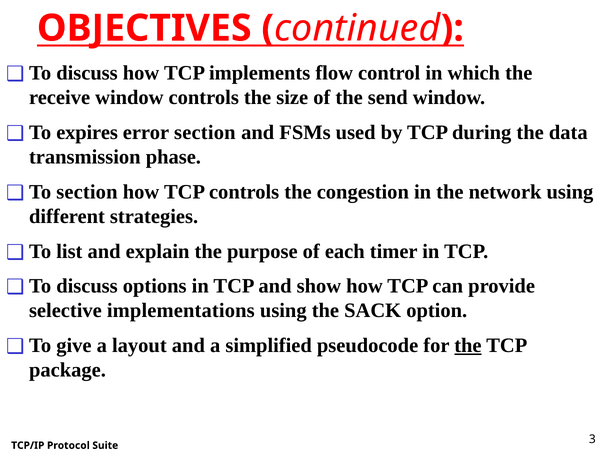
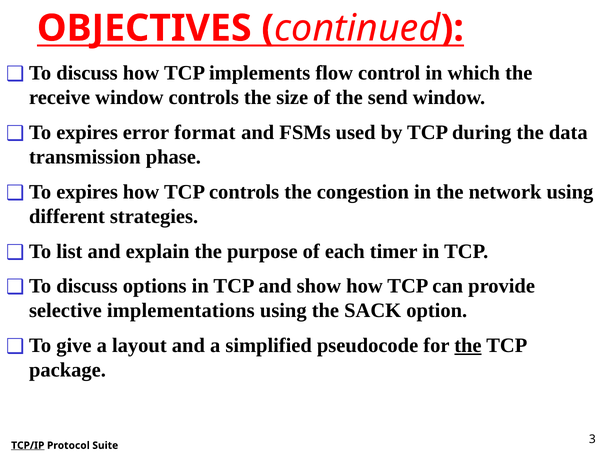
error section: section -> format
section at (87, 192): section -> expires
TCP/IP underline: none -> present
